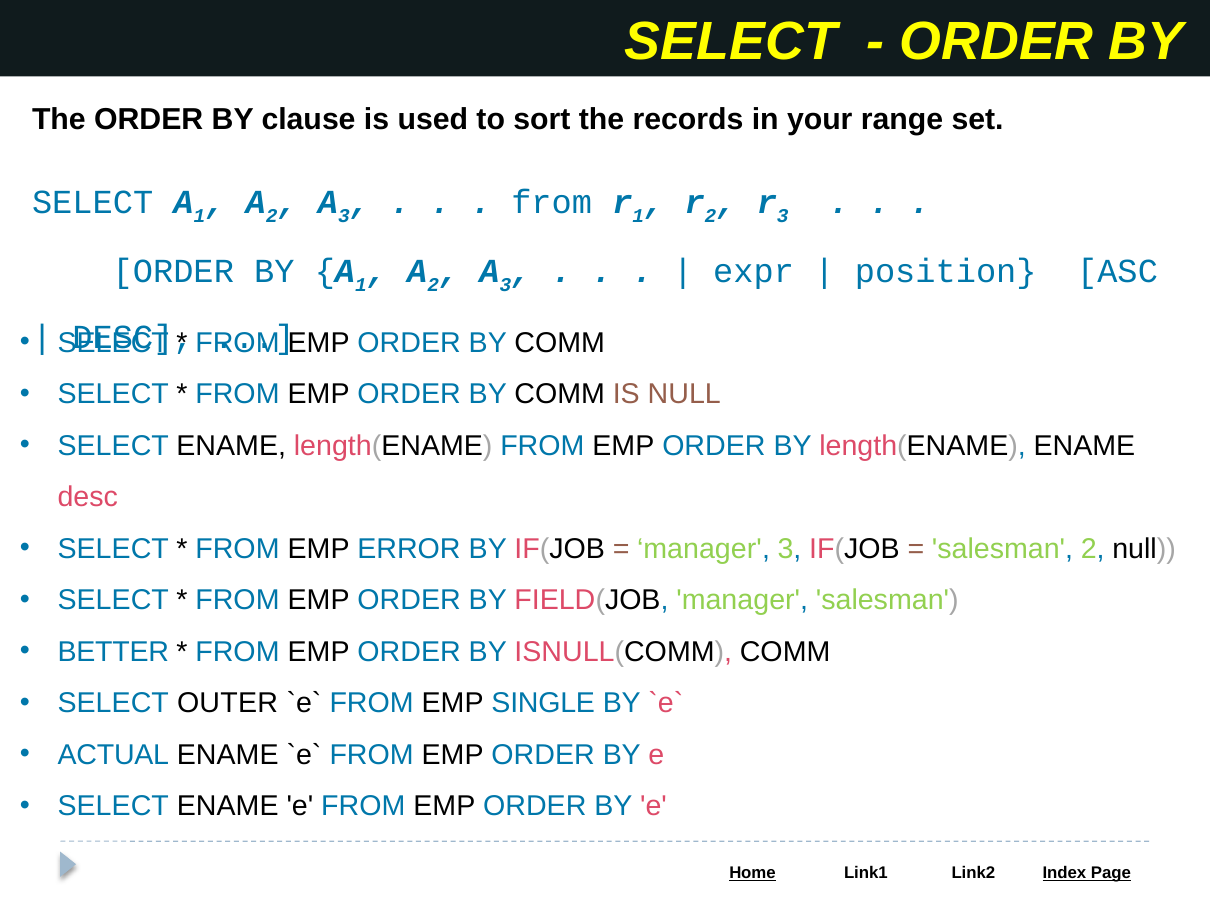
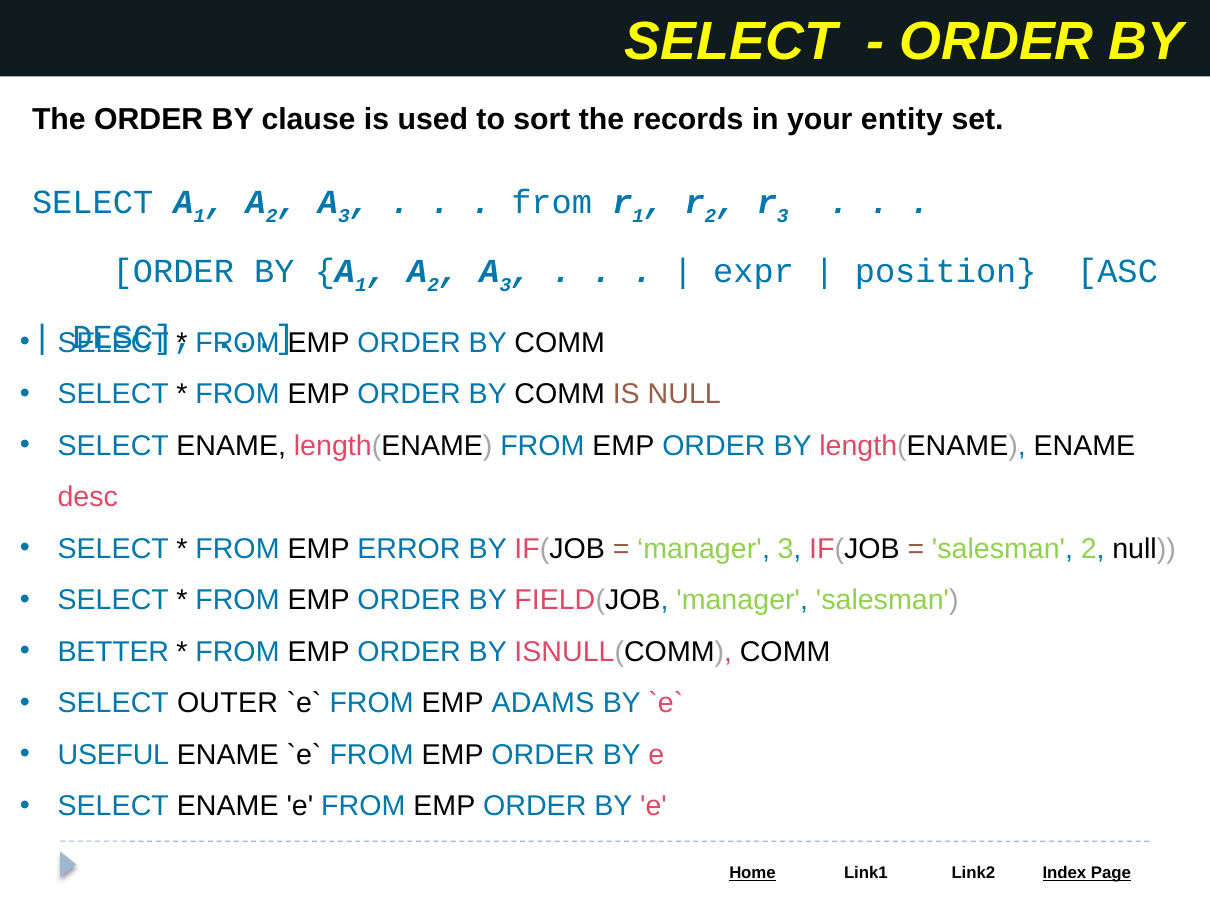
range: range -> entity
SINGLE: SINGLE -> ADAMS
ACTUAL: ACTUAL -> USEFUL
